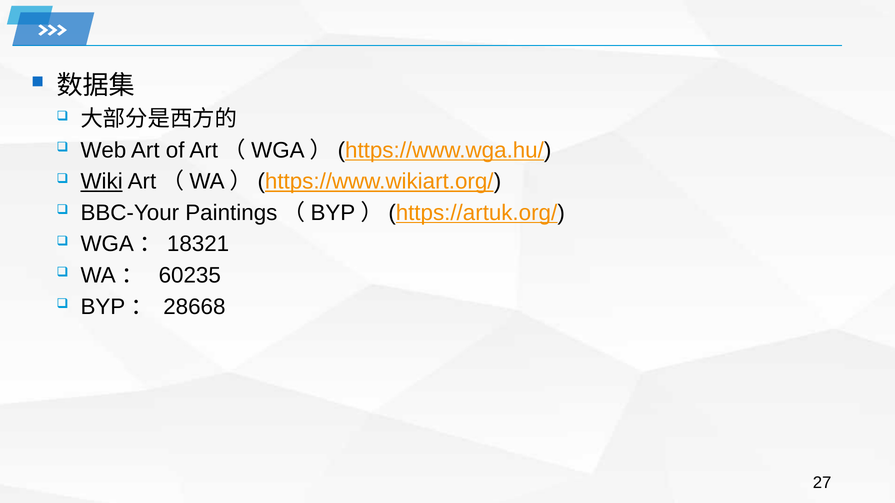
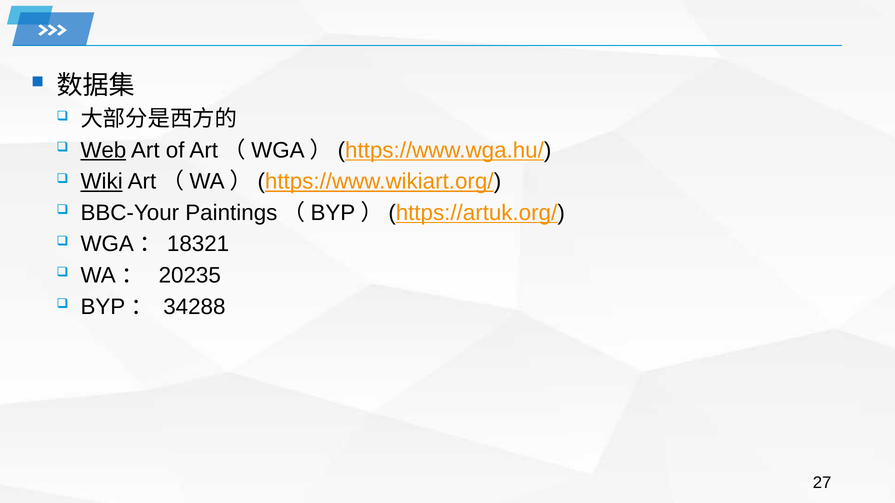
Web underline: none -> present
60235: 60235 -> 20235
28668: 28668 -> 34288
